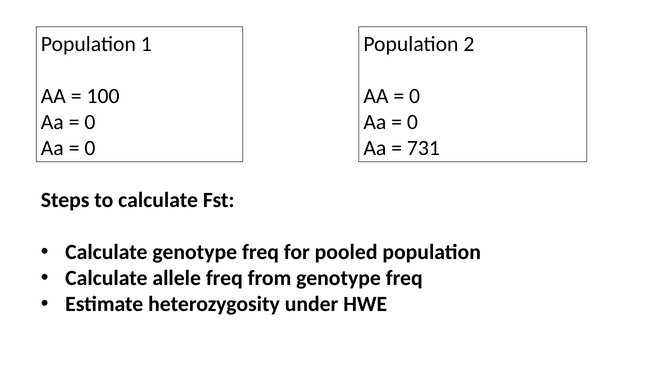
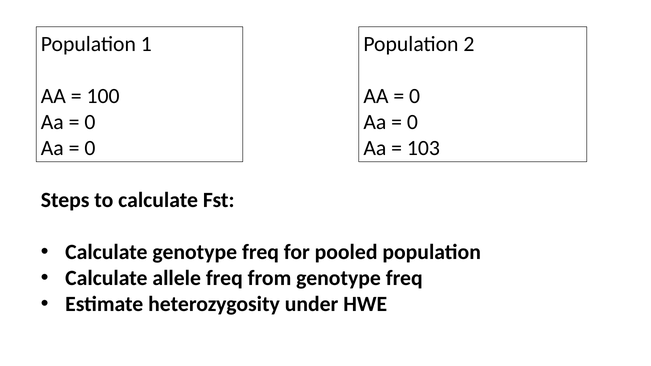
731: 731 -> 103
